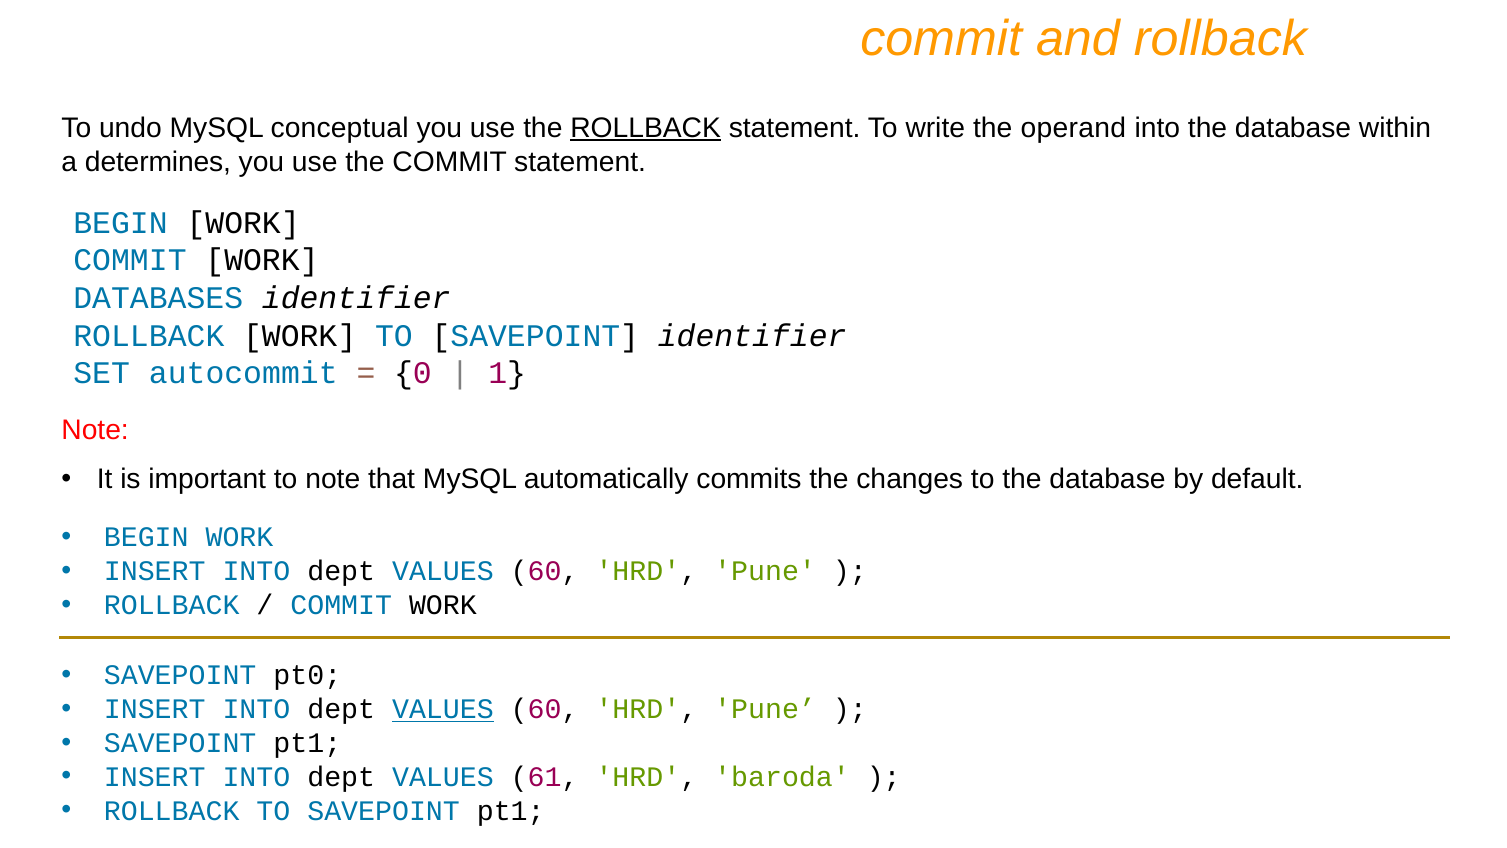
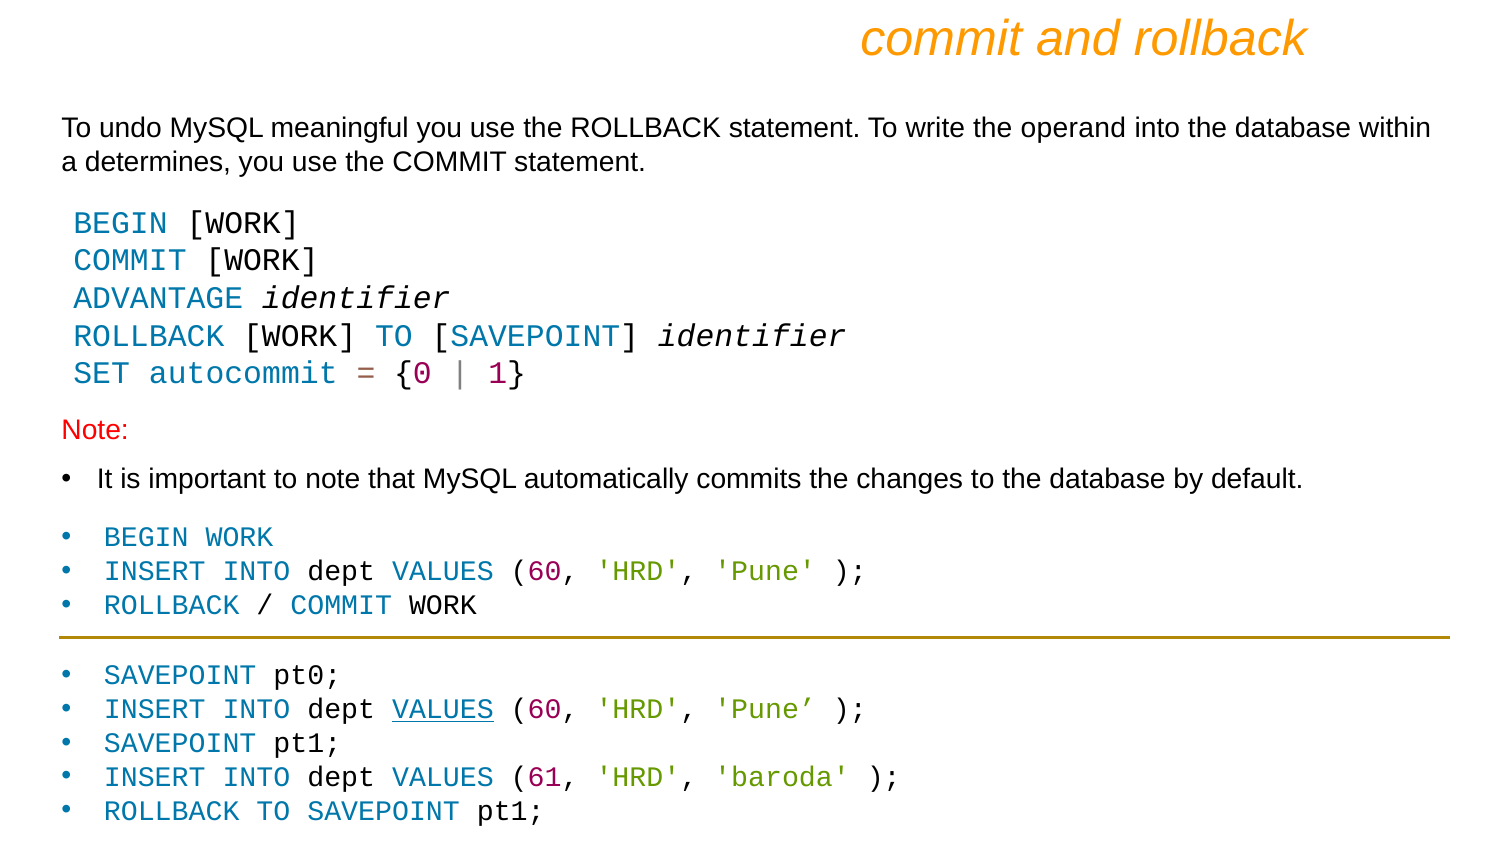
conceptual: conceptual -> meaningful
ROLLBACK at (646, 128) underline: present -> none
DATABASES: DATABASES -> ADVANTAGE
